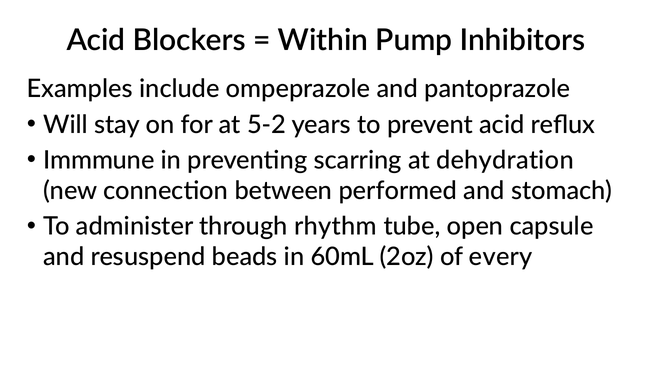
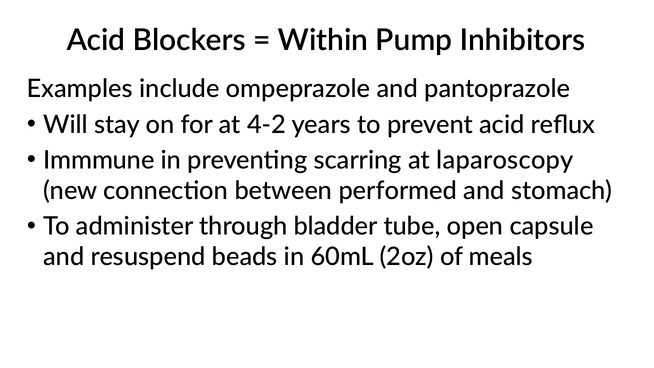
5-2: 5-2 -> 4-2
dehydration: dehydration -> laparoscopy
rhythm: rhythm -> bladder
every: every -> meals
